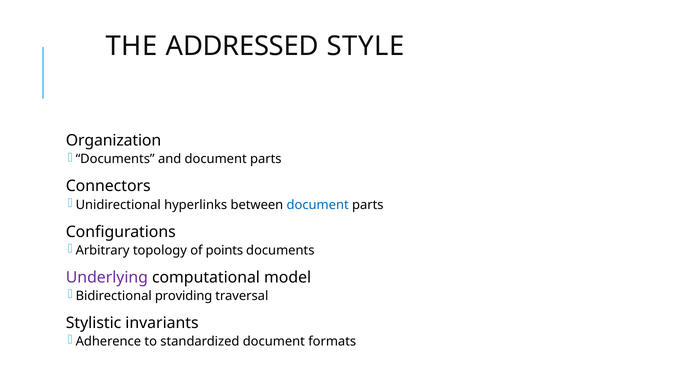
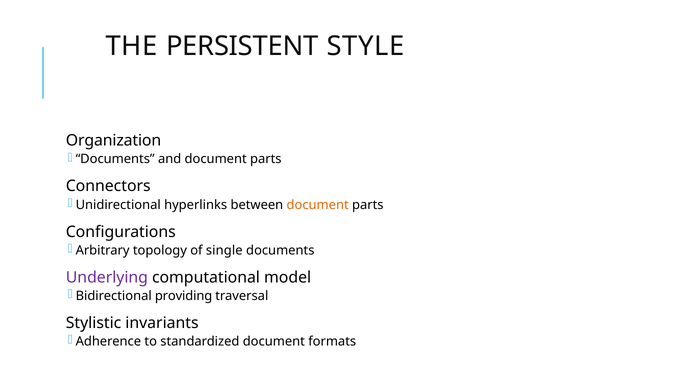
ADDRESSED: ADDRESSED -> PERSISTENT
document at (318, 205) colour: blue -> orange
points: points -> single
